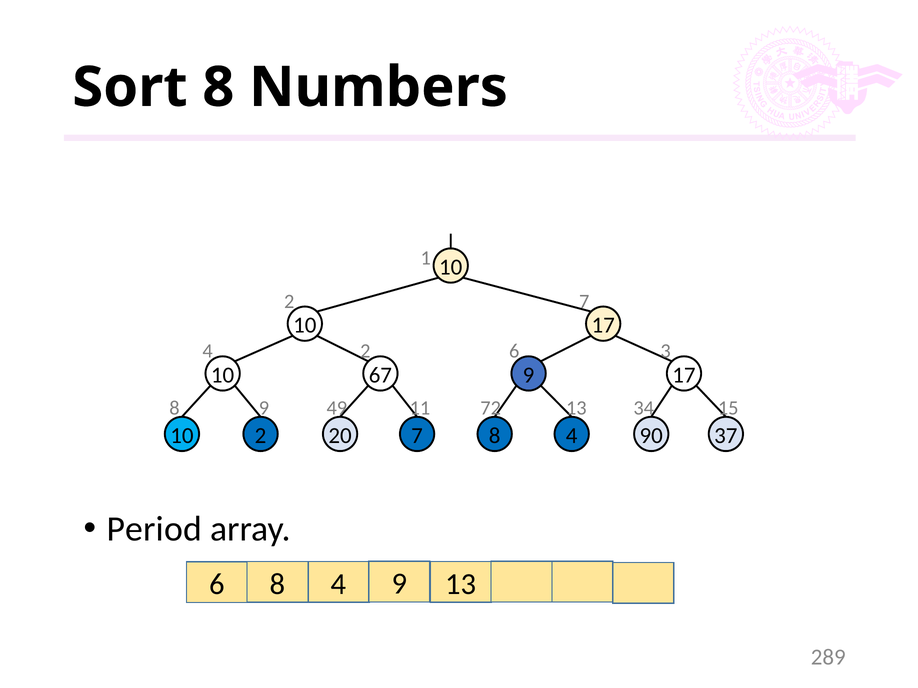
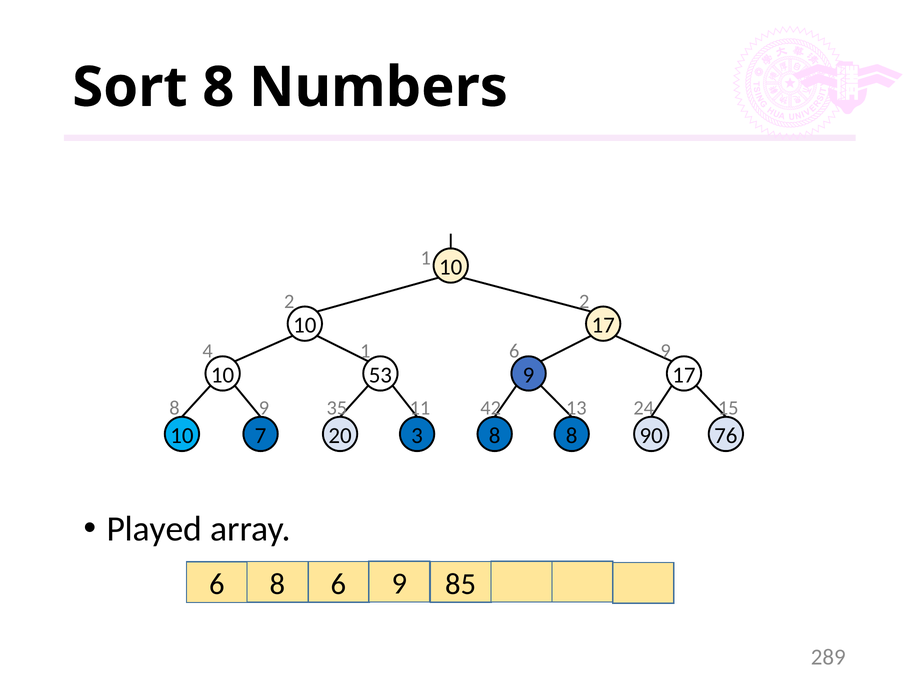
2 7: 7 -> 2
4 2: 2 -> 1
3 at (666, 351): 3 -> 9
67: 67 -> 53
49: 49 -> 35
72: 72 -> 42
34: 34 -> 24
10 2: 2 -> 7
20 7: 7 -> 3
4 at (572, 436): 4 -> 8
37: 37 -> 76
Period: Period -> Played
6 8 4: 4 -> 6
9 13: 13 -> 85
